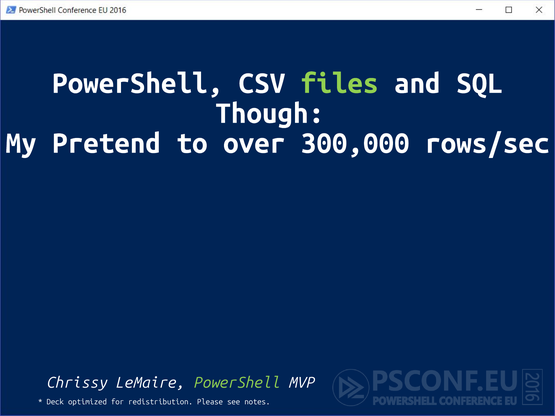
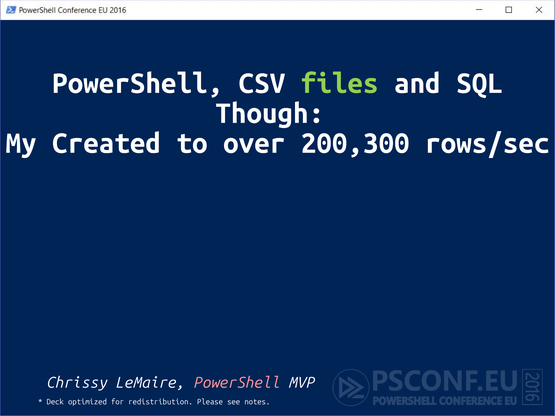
Pretend: Pretend -> Created
300,000: 300,000 -> 200,300
PowerShell at (237, 383) colour: light green -> pink
